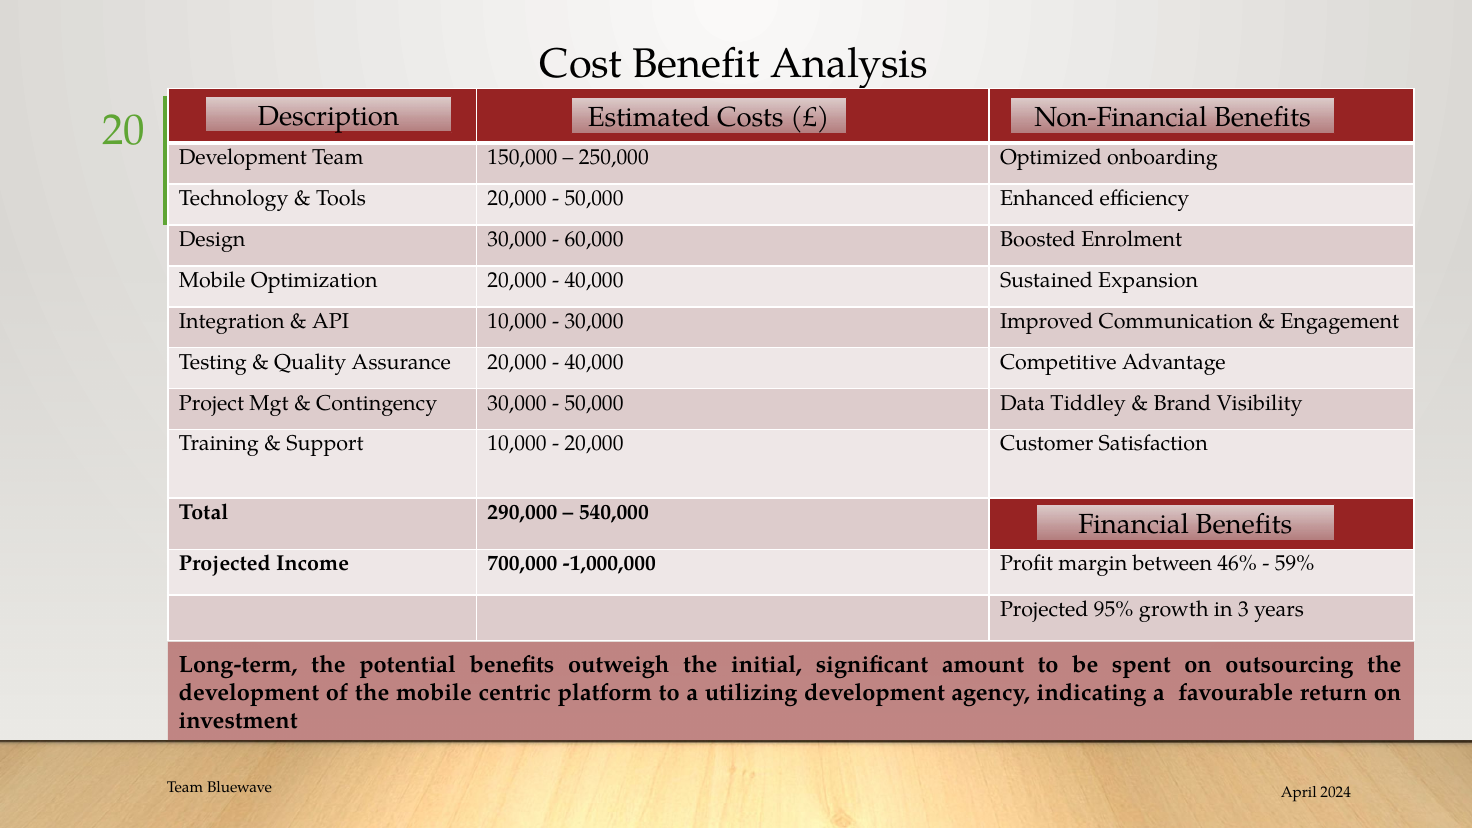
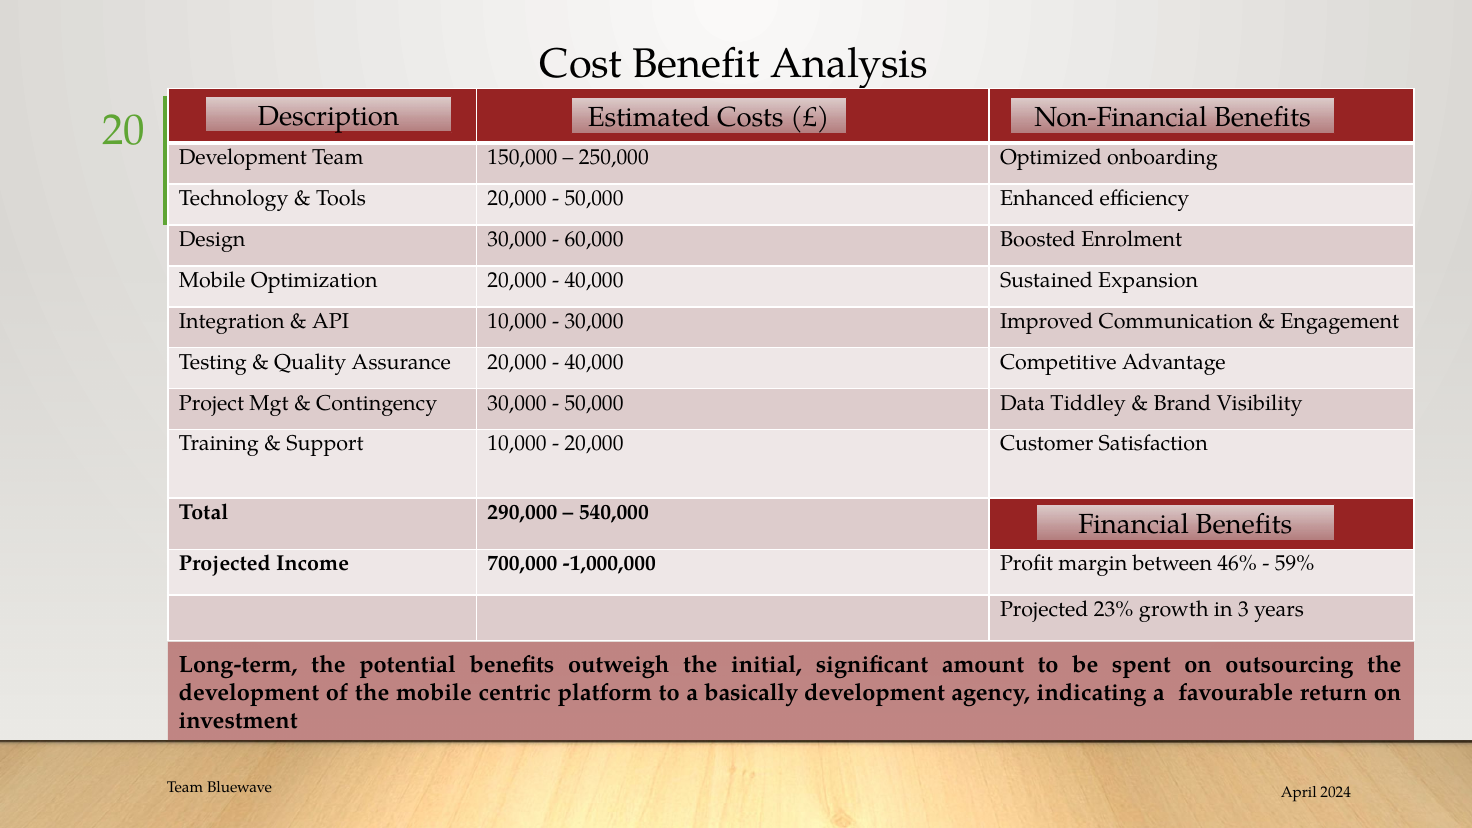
95%: 95% -> 23%
utilizing: utilizing -> basically
